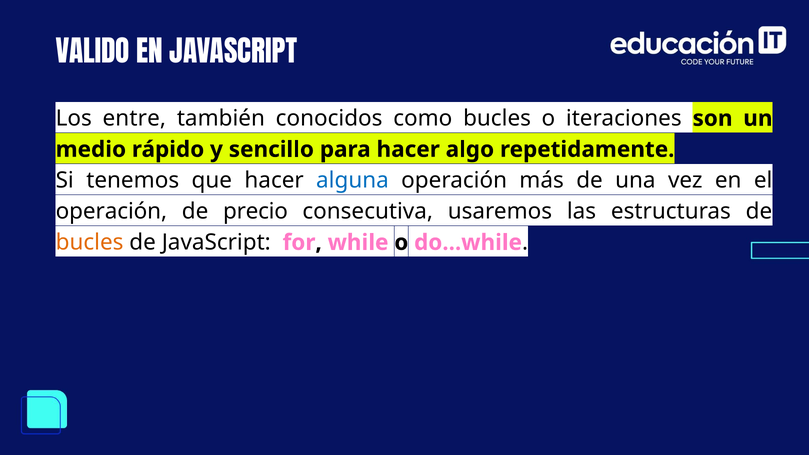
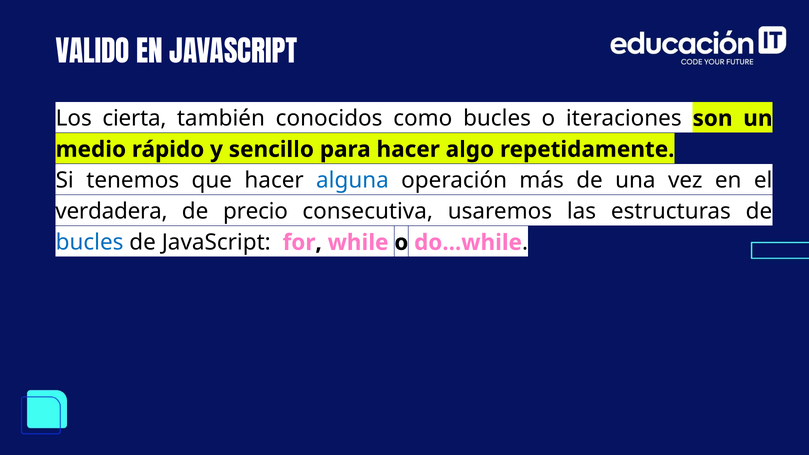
entre: entre -> cierta
operación at (111, 212): operación -> verdadera
bucles at (90, 243) colour: orange -> blue
